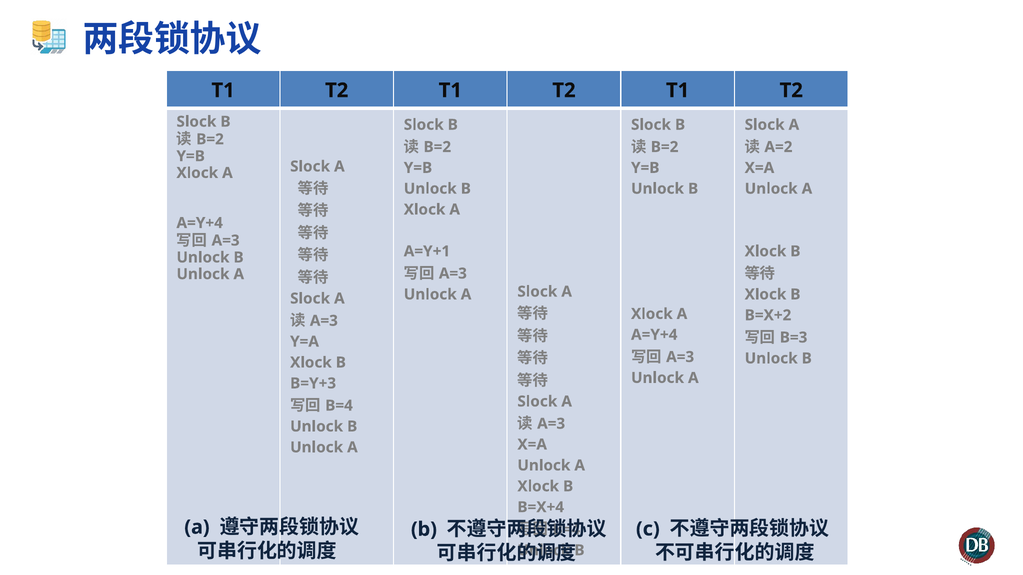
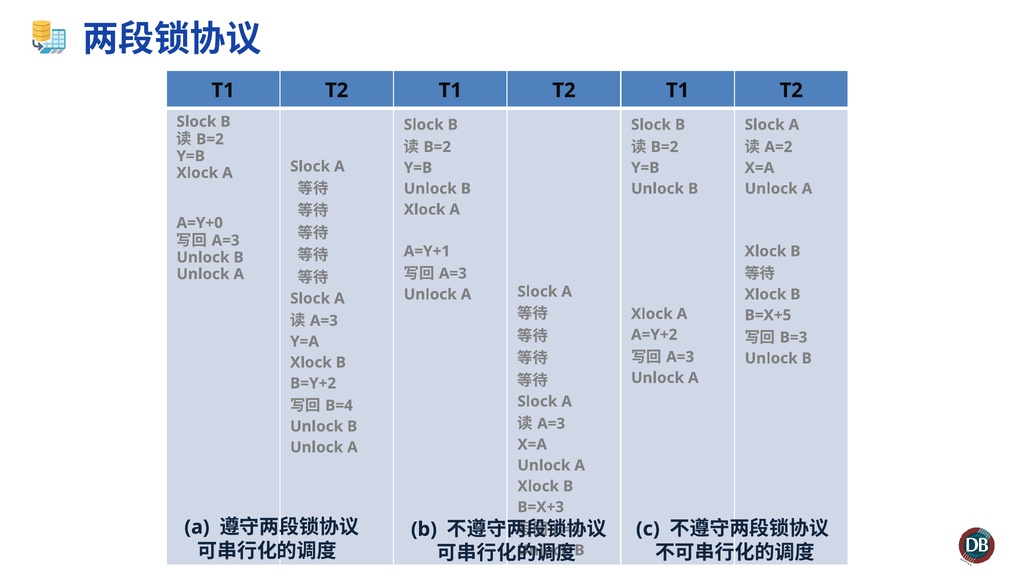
A=Y+4 at (200, 223): A=Y+4 -> A=Y+0
B=X+2: B=X+2 -> B=X+5
A=Y+4 at (654, 335): A=Y+4 -> A=Y+2
B=Y+3: B=Y+3 -> B=Y+2
B=X+4: B=X+4 -> B=X+3
